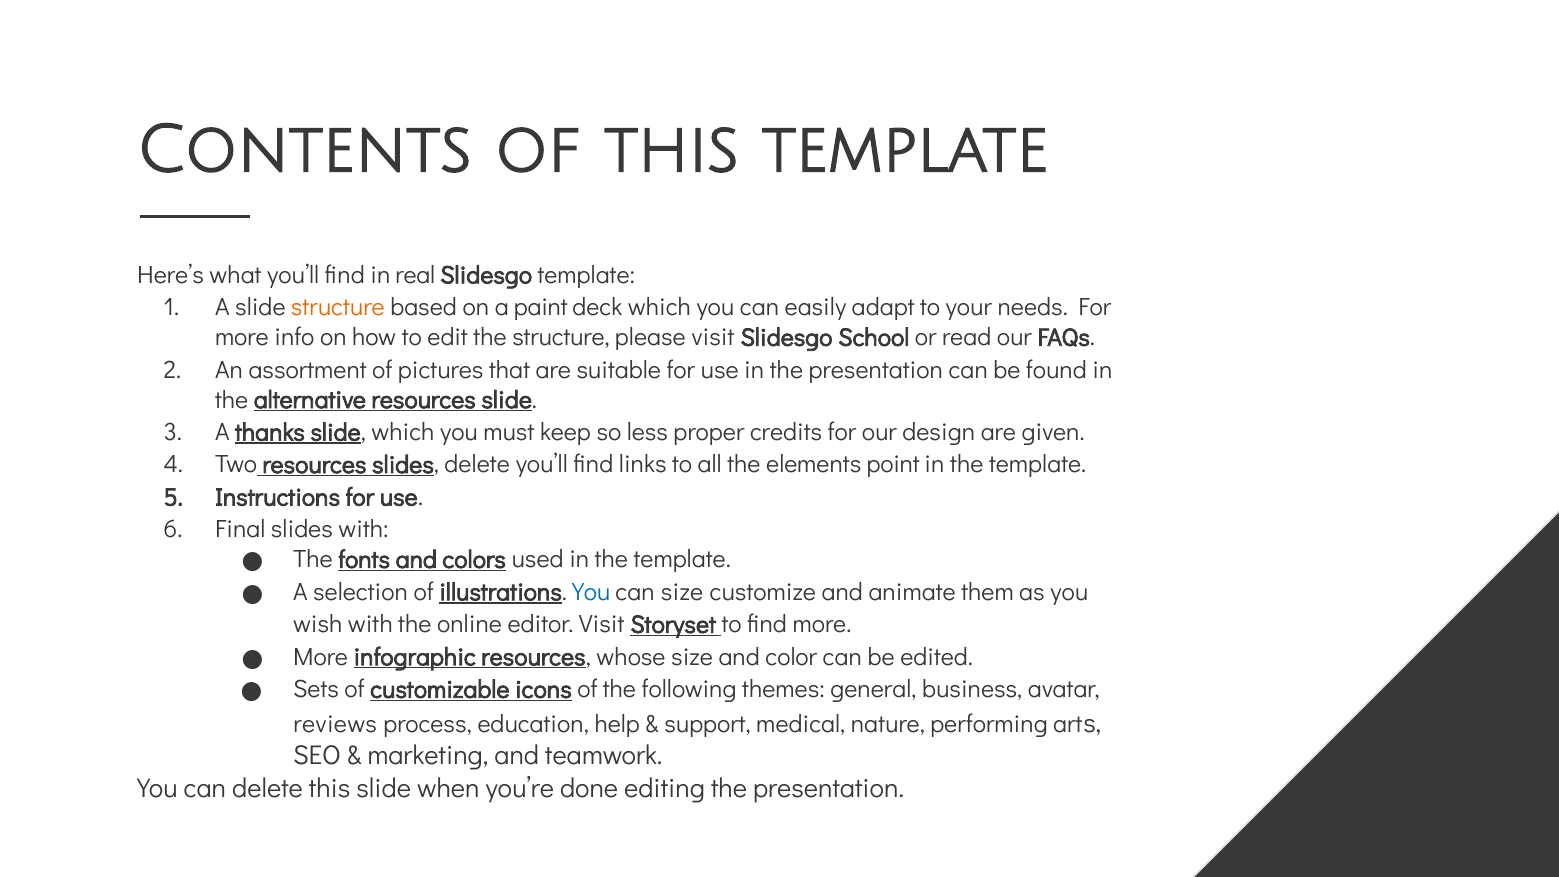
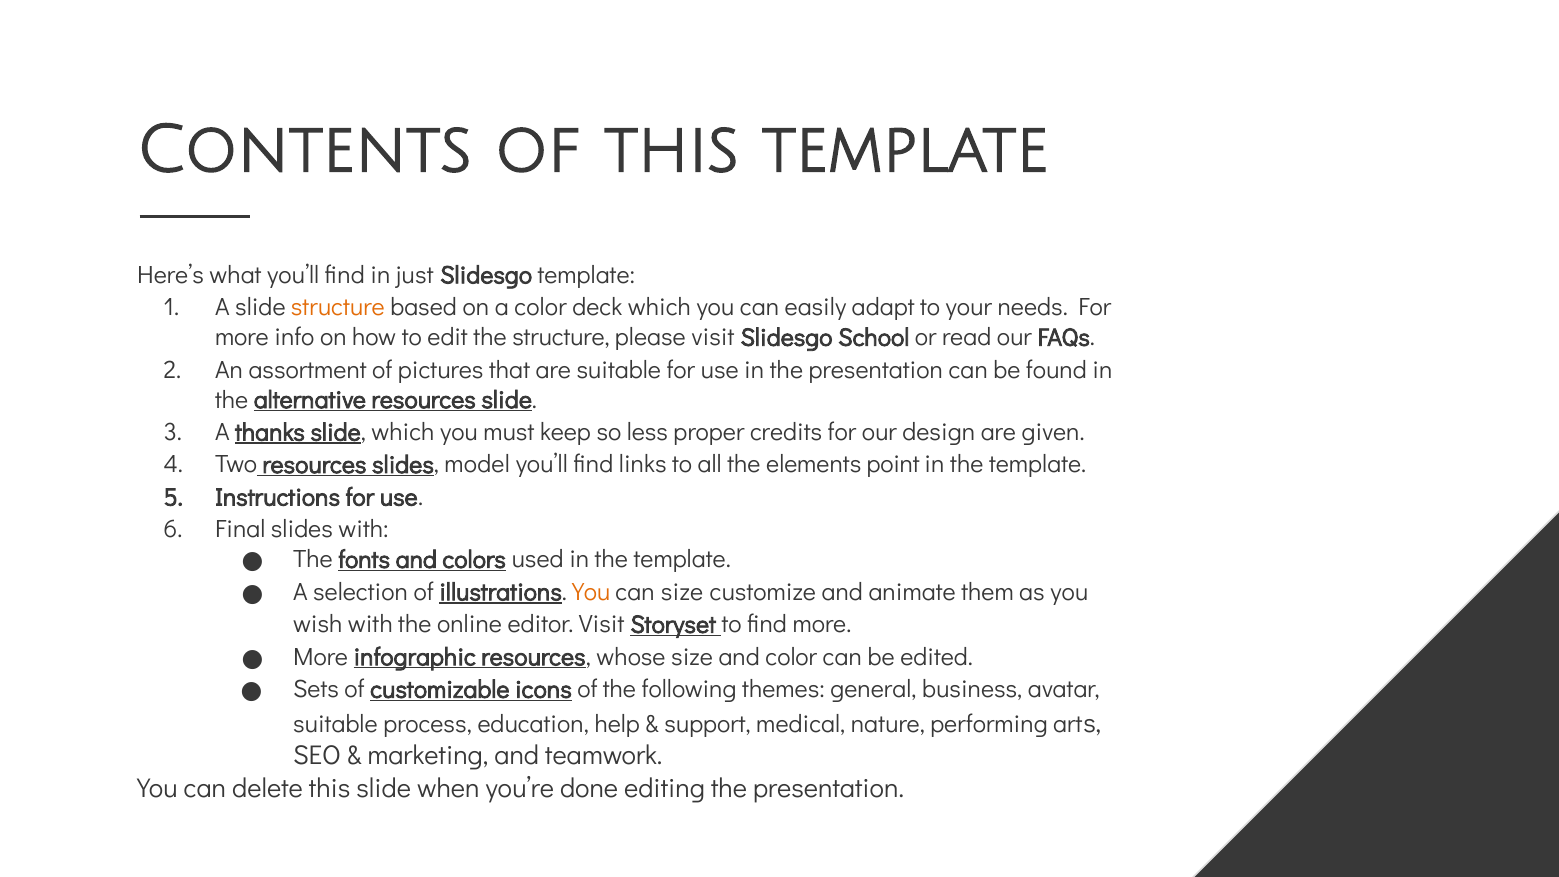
real: real -> just
a paint: paint -> color
slides delete: delete -> model
You at (591, 592) colour: blue -> orange
reviews at (335, 724): reviews -> suitable
